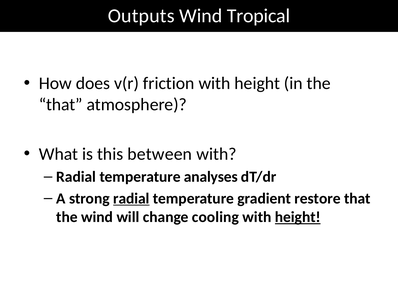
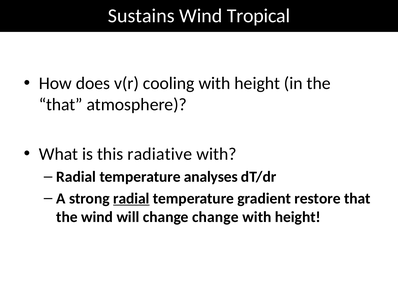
Outputs: Outputs -> Sustains
friction: friction -> cooling
between: between -> radiative
change cooling: cooling -> change
height at (298, 217) underline: present -> none
